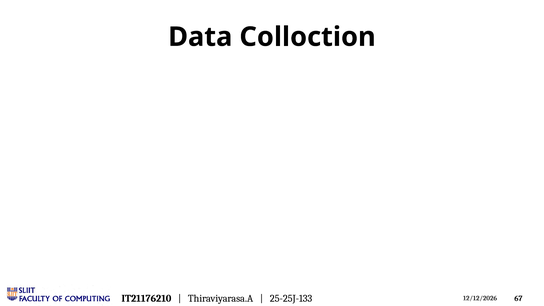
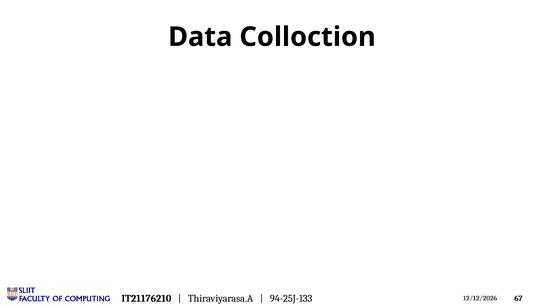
25-25J-133: 25-25J-133 -> 94-25J-133
